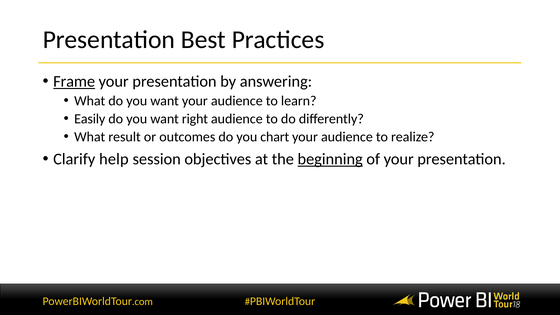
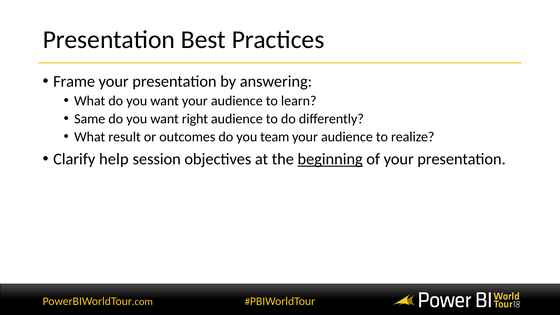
Frame underline: present -> none
Easily: Easily -> Same
chart: chart -> team
